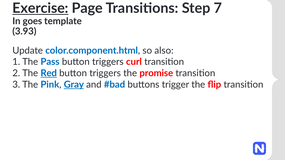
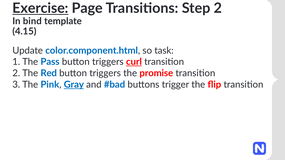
Step 7: 7 -> 2
goes: goes -> bind
3.93: 3.93 -> 4.15
also: also -> task
curl underline: none -> present
Red underline: present -> none
